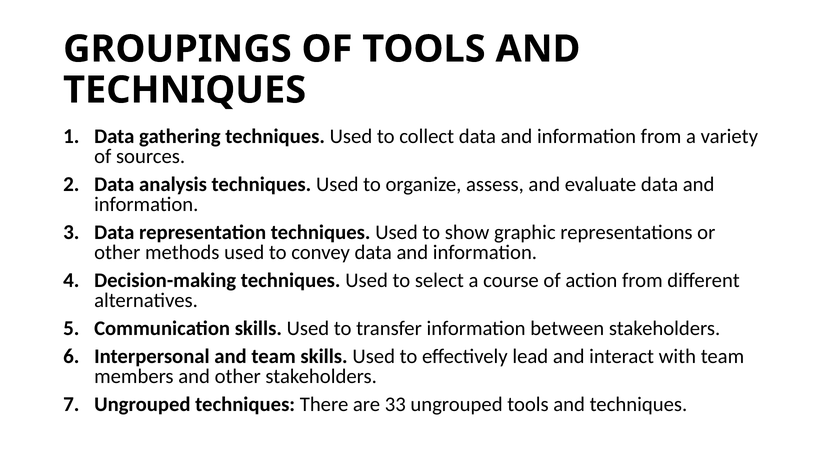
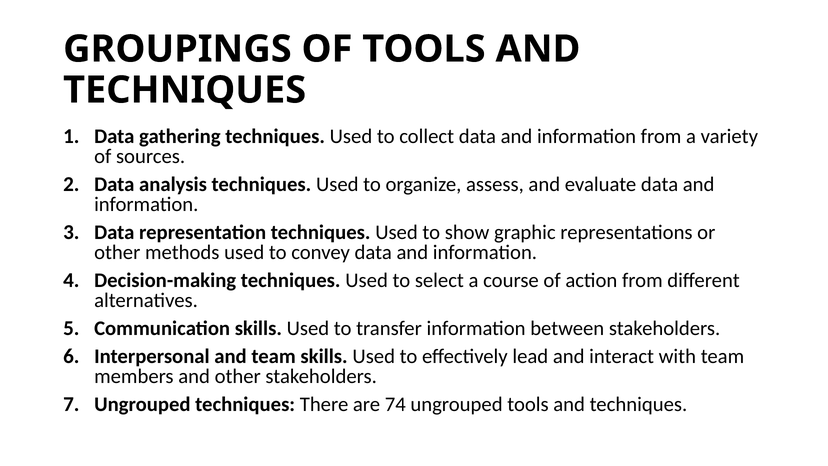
33: 33 -> 74
